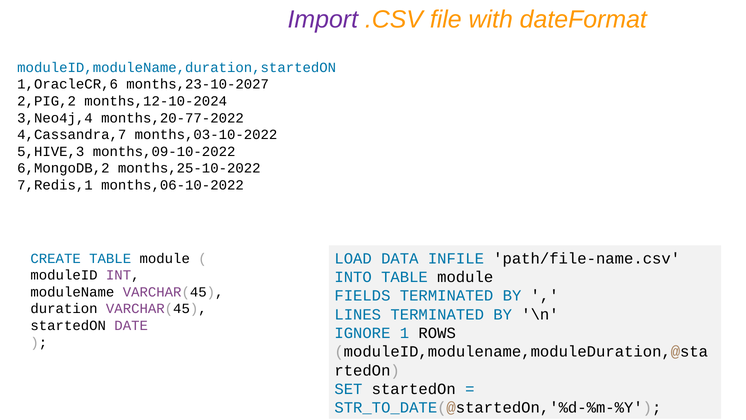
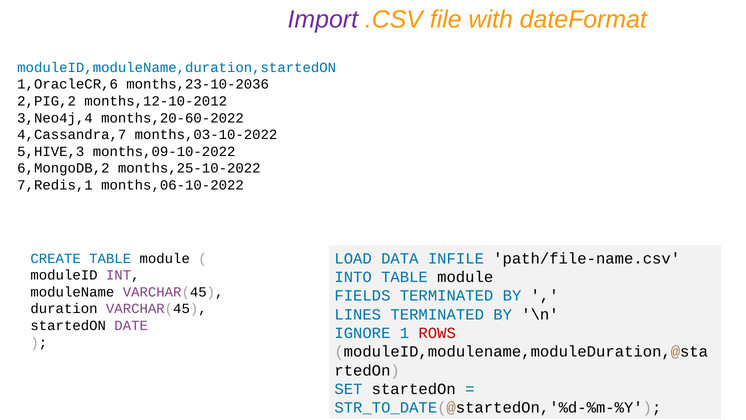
months,23-10-2027: months,23-10-2027 -> months,23-10-2036
months,12-10-2024: months,12-10-2024 -> months,12-10-2012
months,20-77-2022: months,20-77-2022 -> months,20-60-2022
ROWS colour: black -> red
